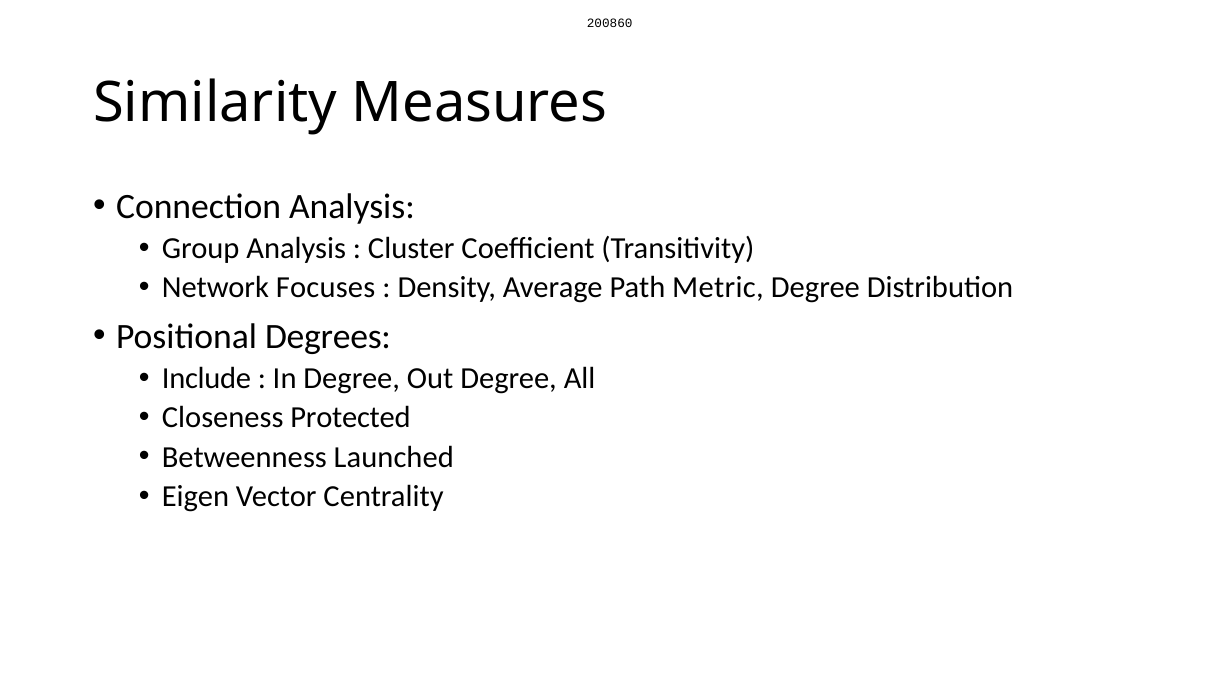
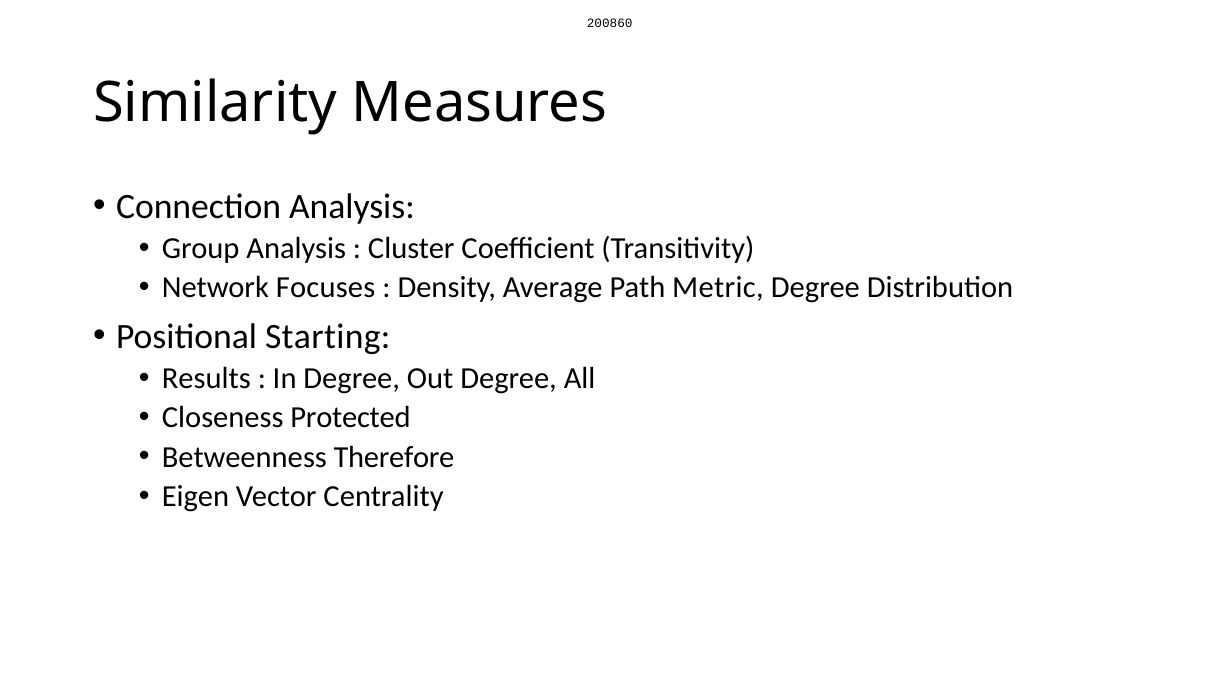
Degrees: Degrees -> Starting
Include: Include -> Results
Launched: Launched -> Therefore
